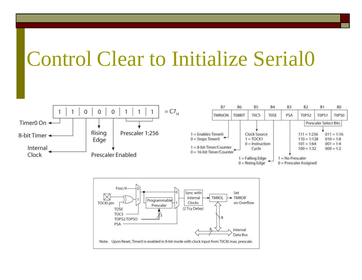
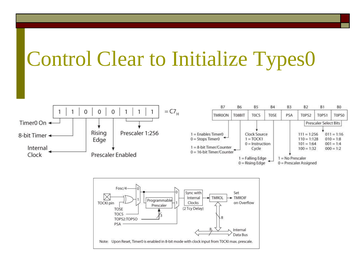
Serial0: Serial0 -> Types0
